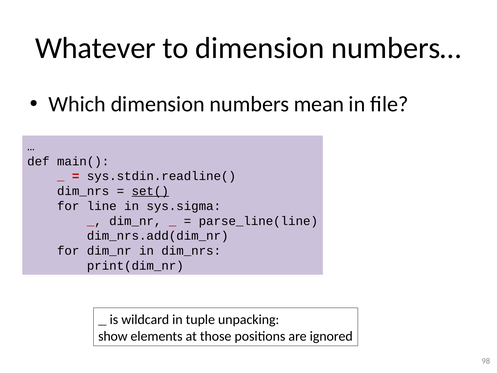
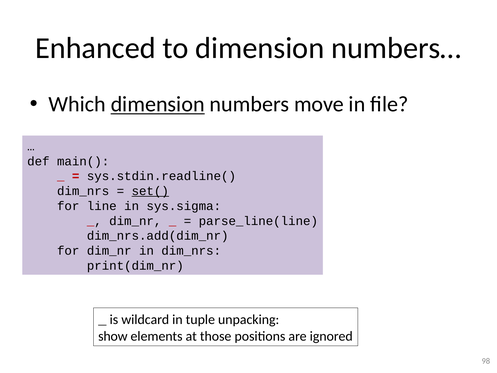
Whatever: Whatever -> Enhanced
dimension at (158, 104) underline: none -> present
mean: mean -> move
